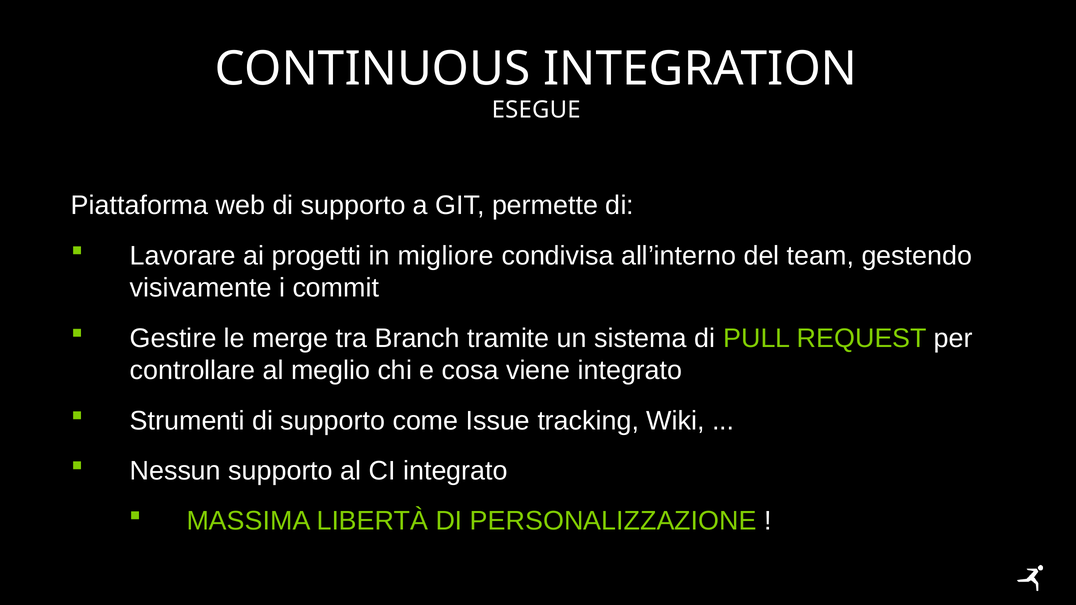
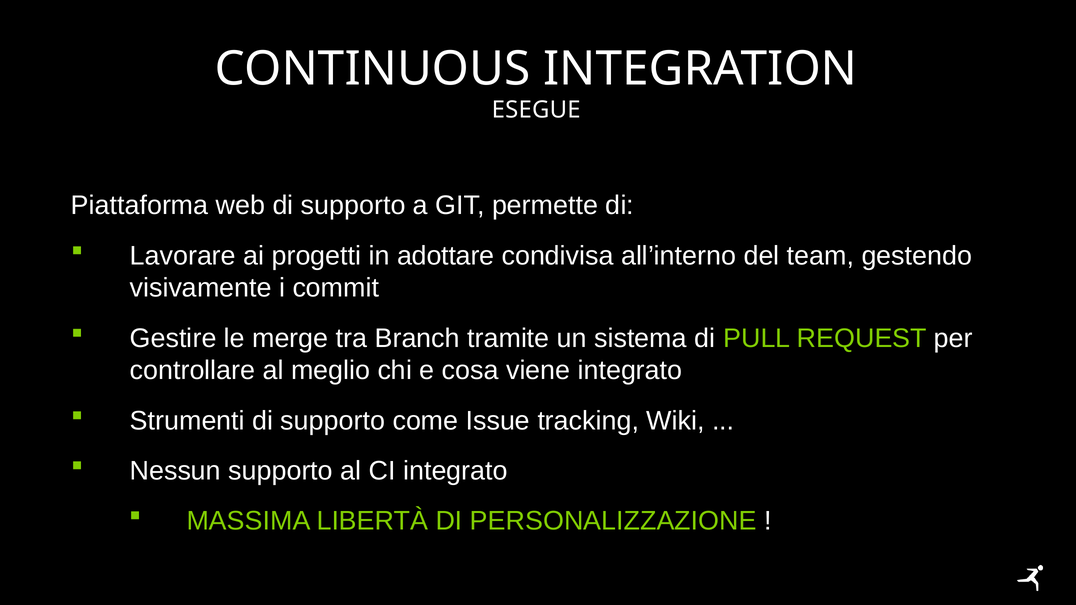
migliore: migliore -> adottare
